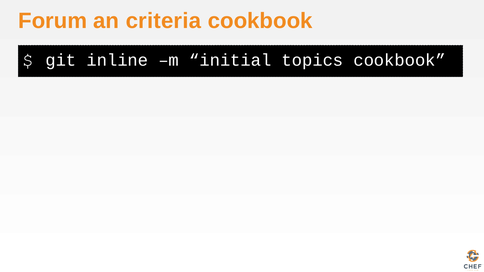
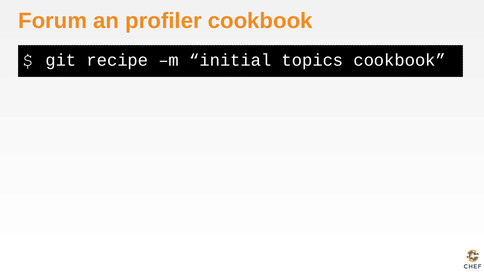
criteria: criteria -> profiler
inline: inline -> recipe
